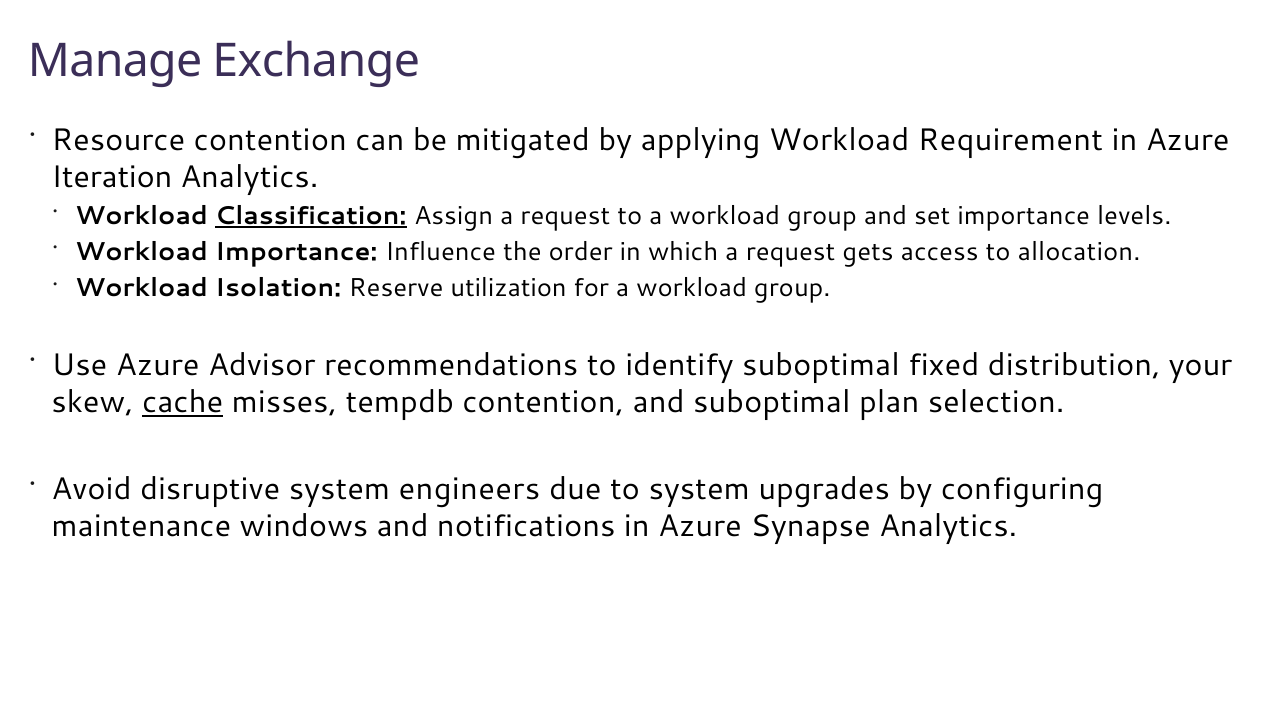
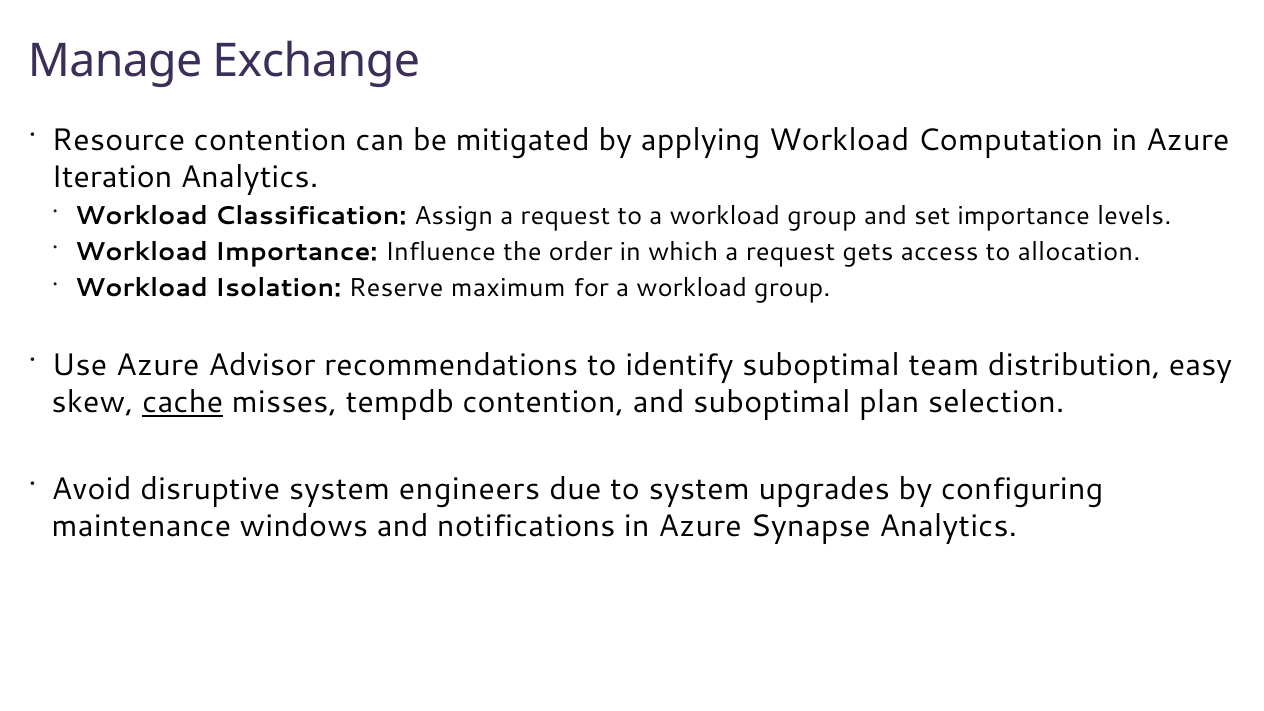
Requirement: Requirement -> Computation
Classification underline: present -> none
utilization: utilization -> maximum
fixed: fixed -> team
your: your -> easy
